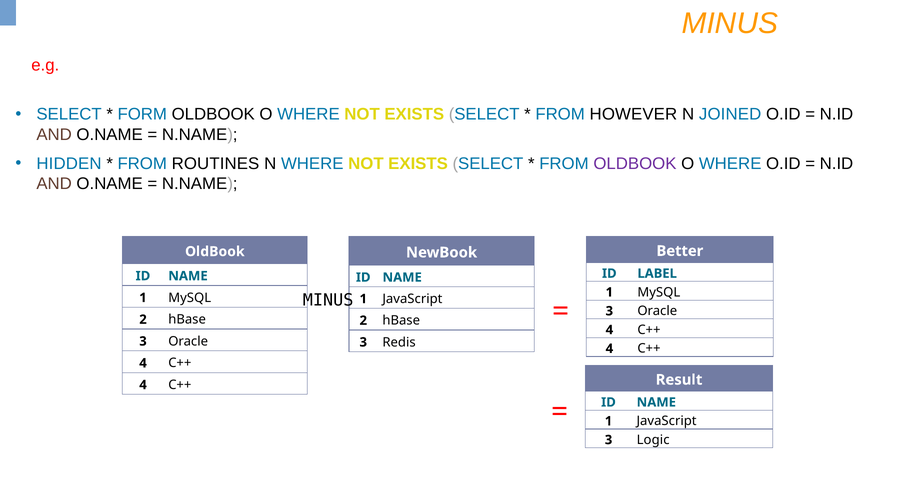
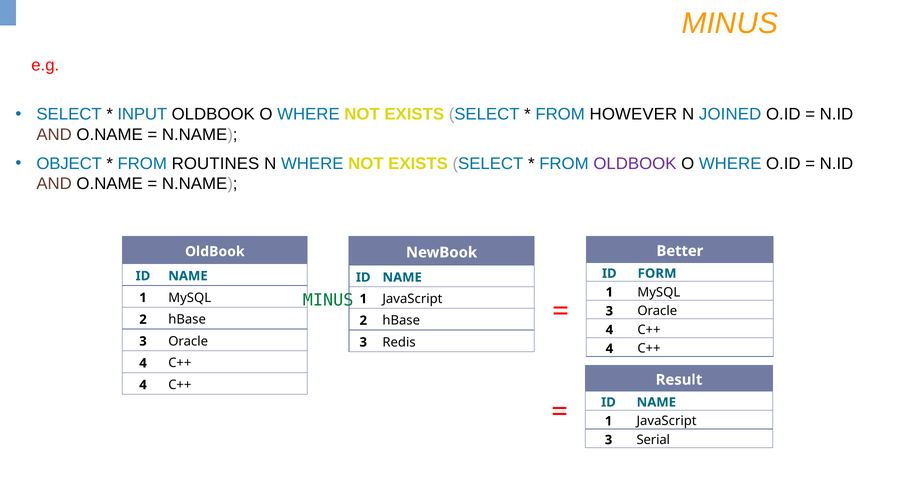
FORM: FORM -> INPUT
HIDDEN: HIDDEN -> OBJECT
LABEL: LABEL -> FORM
MINUS at (328, 300) colour: black -> green
Logic: Logic -> Serial
